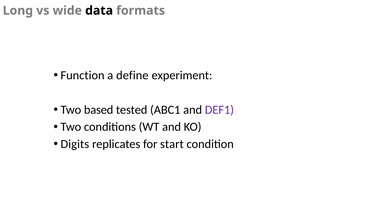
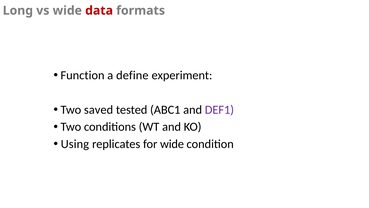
data colour: black -> red
based: based -> saved
Digits: Digits -> Using
for start: start -> wide
